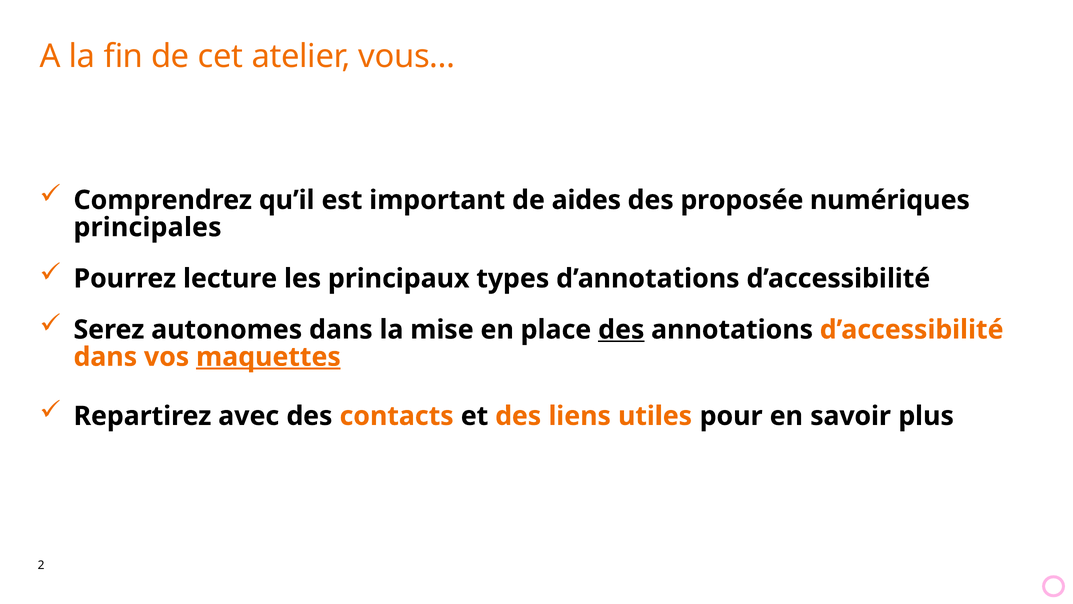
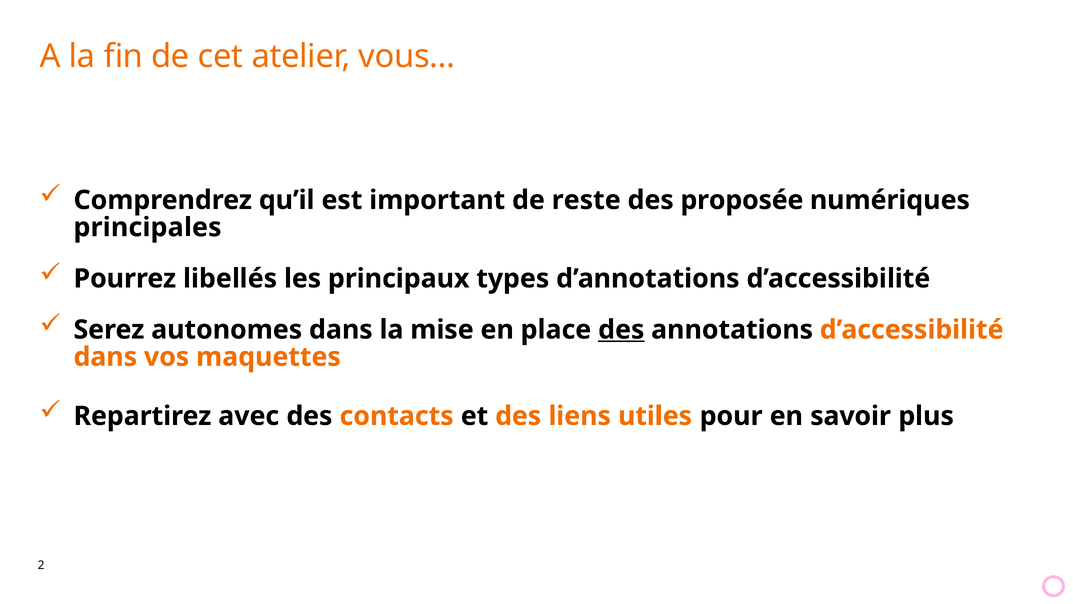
aides: aides -> reste
lecture: lecture -> libellés
maquettes underline: present -> none
